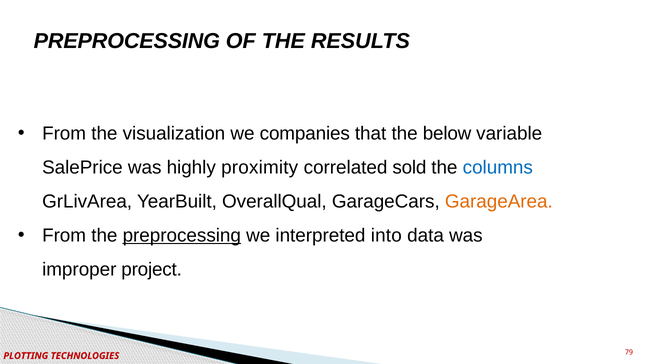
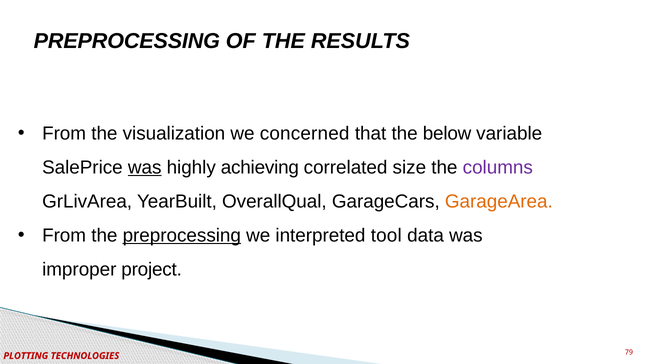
companies: companies -> concerned
was at (145, 167) underline: none -> present
proximity: proximity -> achieving
sold: sold -> size
columns colour: blue -> purple
into: into -> tool
